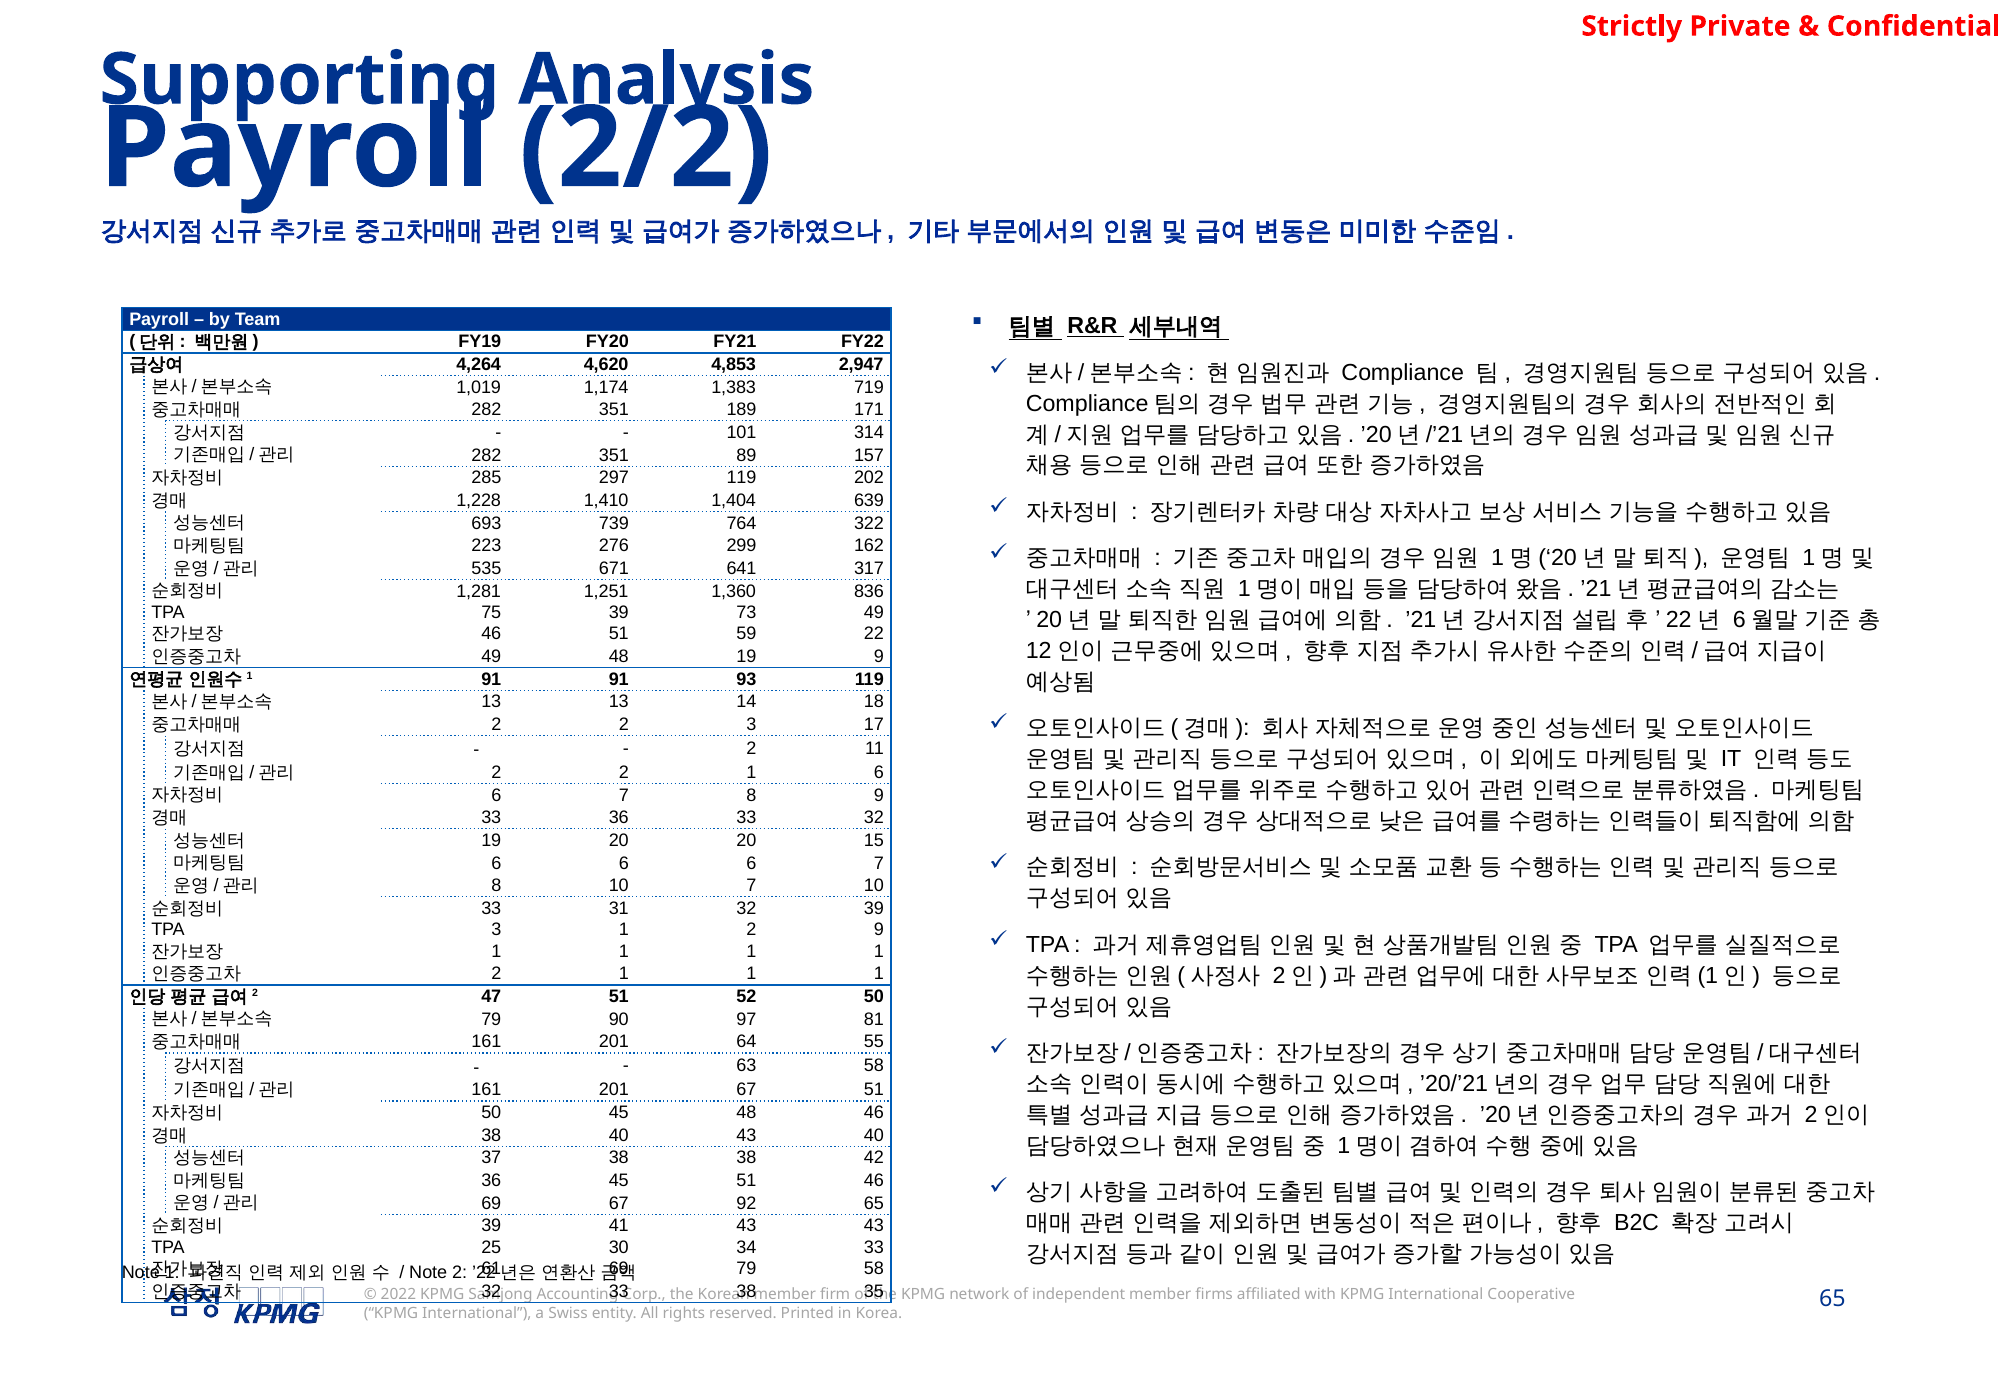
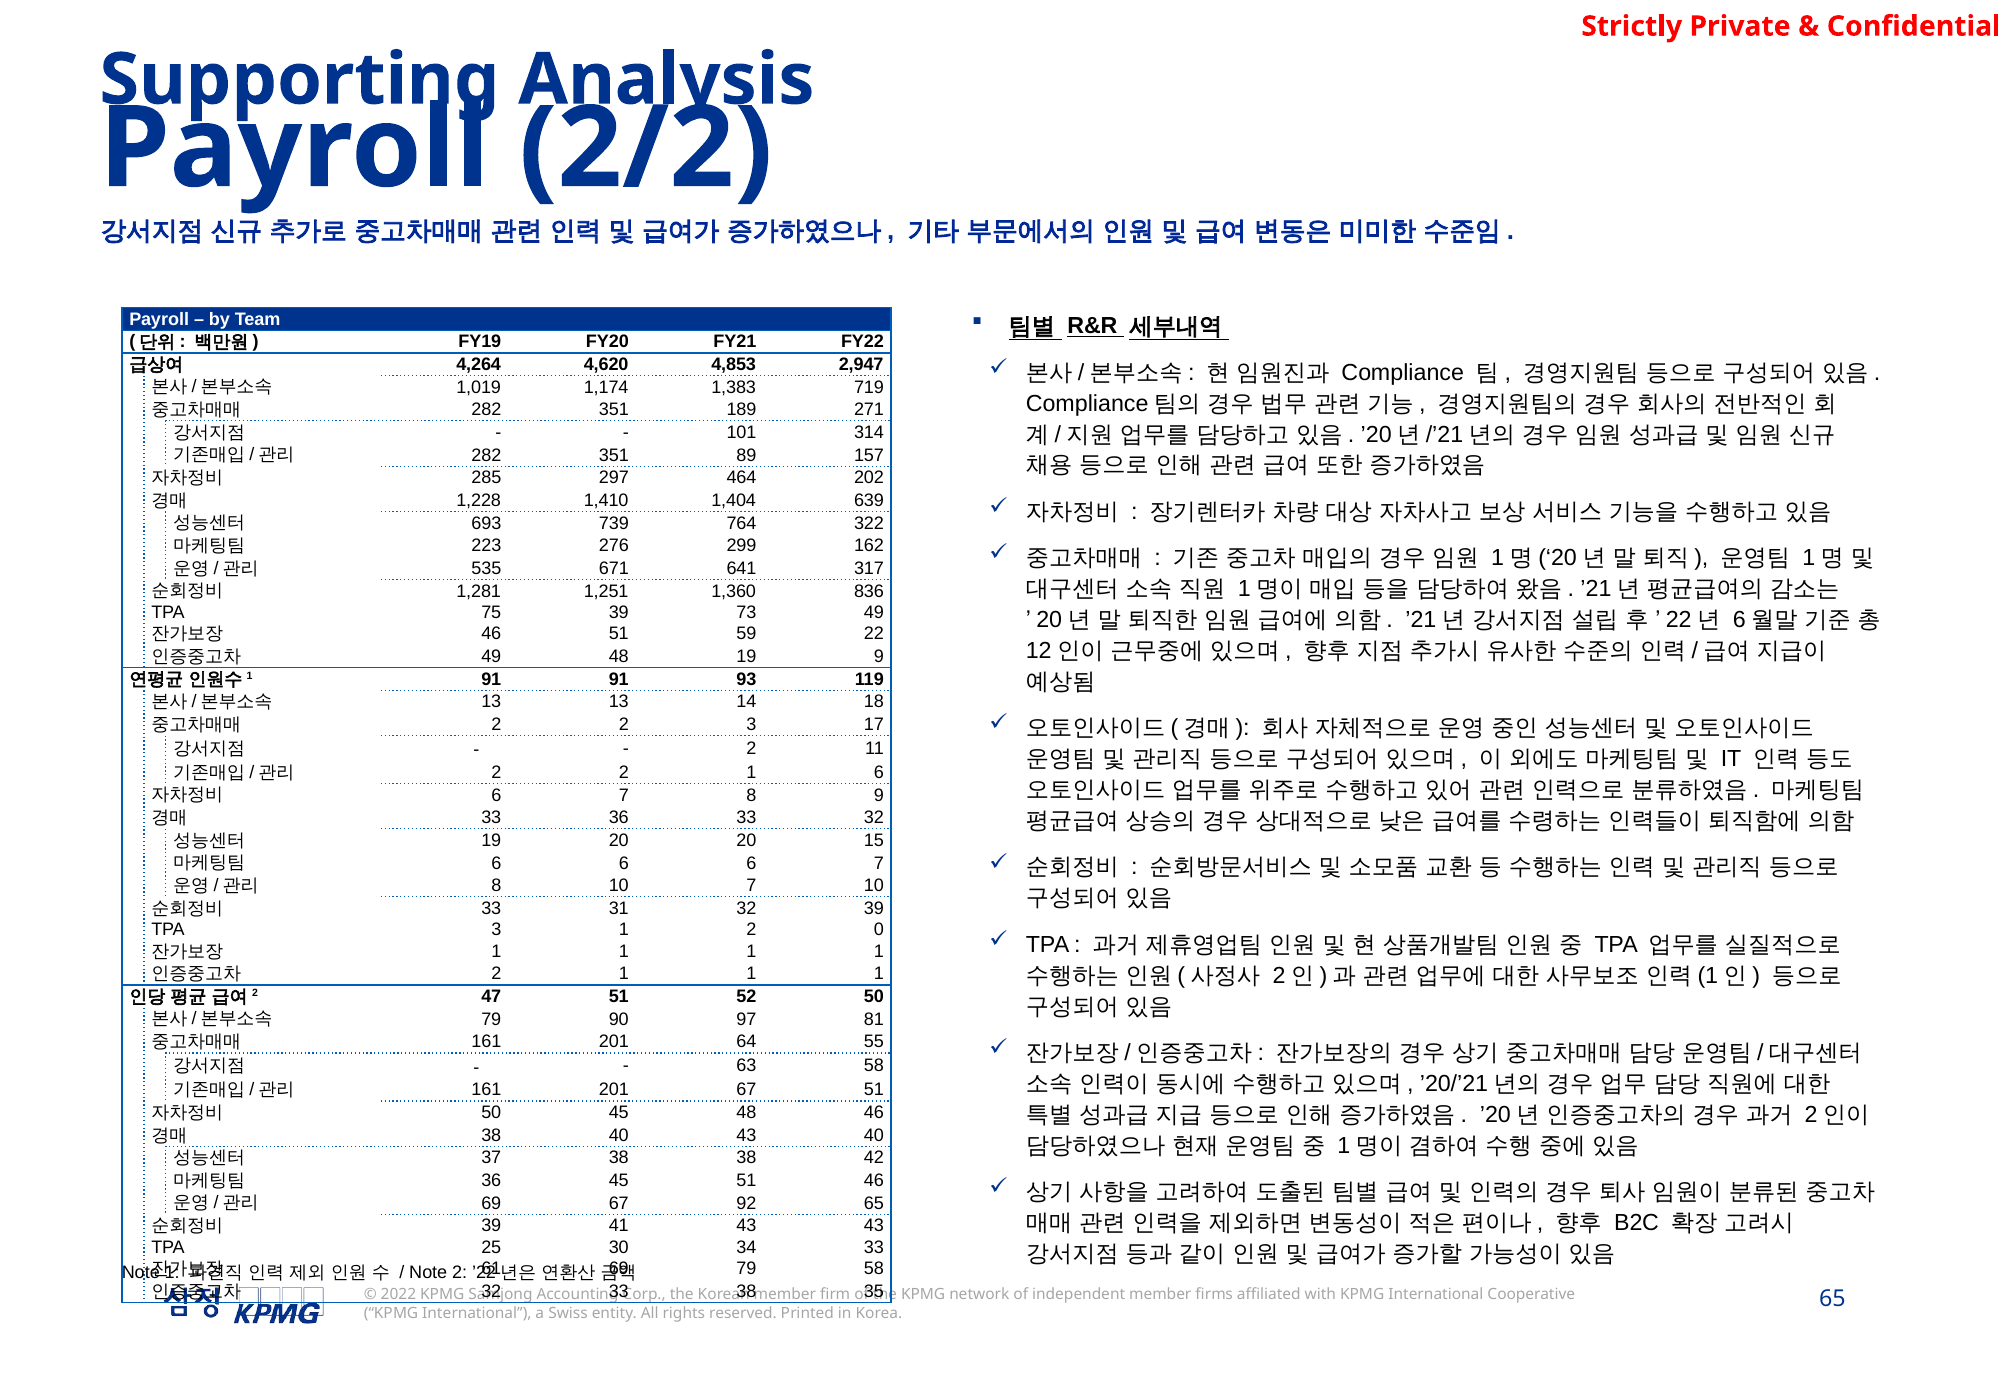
171: 171 -> 271
297 119: 119 -> 464
2 9: 9 -> 0
